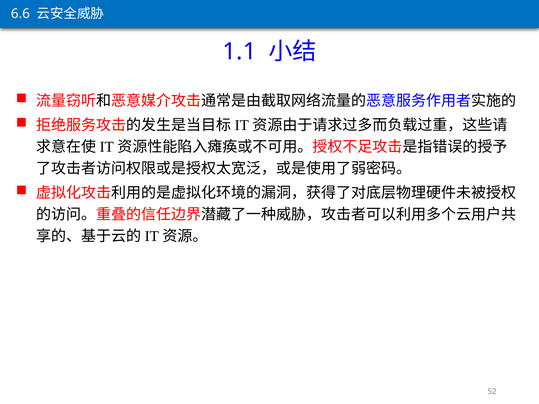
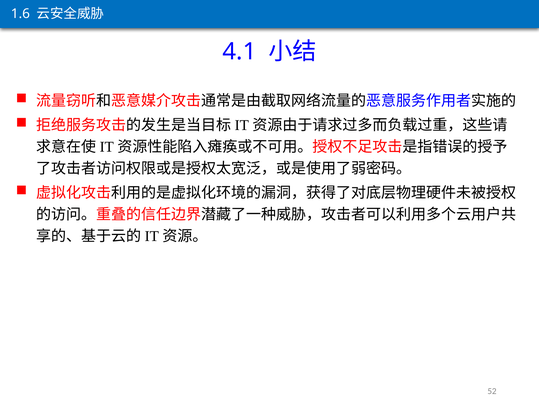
6.6: 6.6 -> 1.6
1.1: 1.1 -> 4.1
